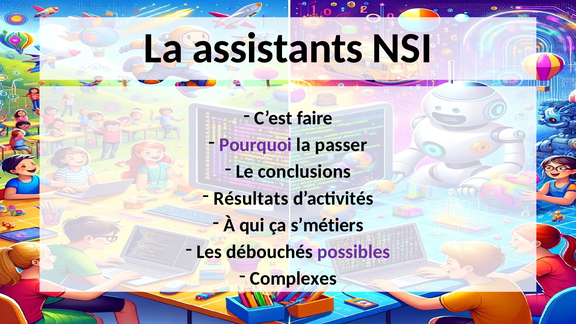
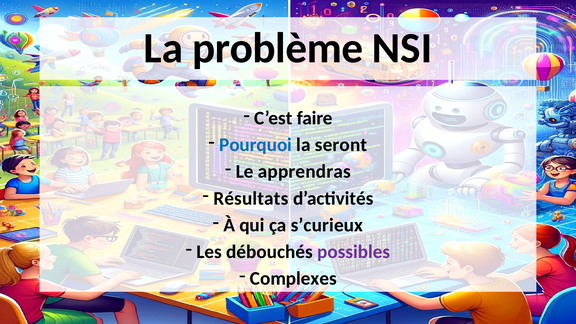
assistants: assistants -> problème
Pourquoi colour: purple -> blue
passer: passer -> seront
conclusions: conclusions -> apprendras
s’métiers: s’métiers -> s’curieux
